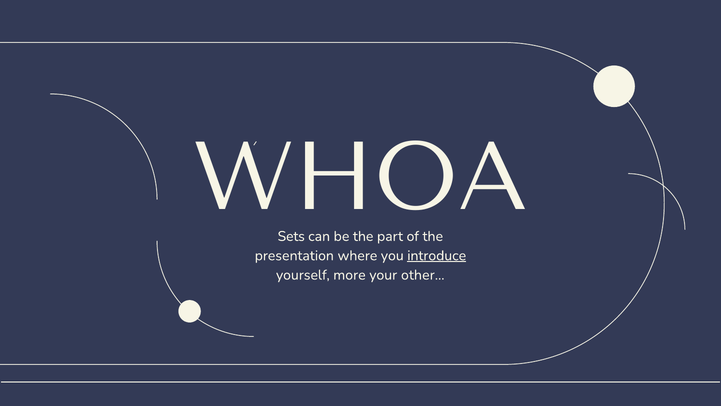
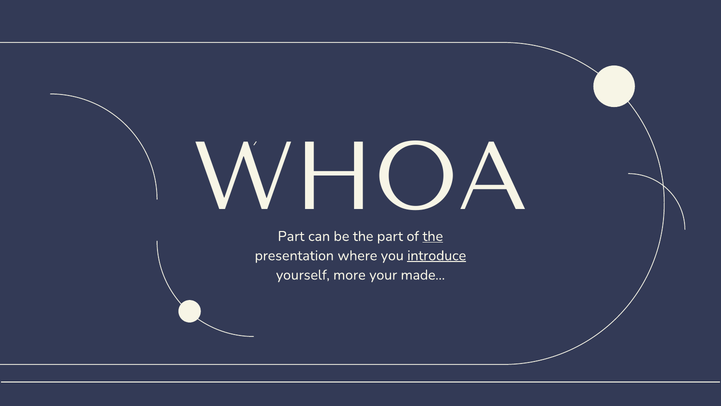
Sets at (291, 236): Sets -> Part
the at (433, 236) underline: none -> present
other…: other… -> made…
